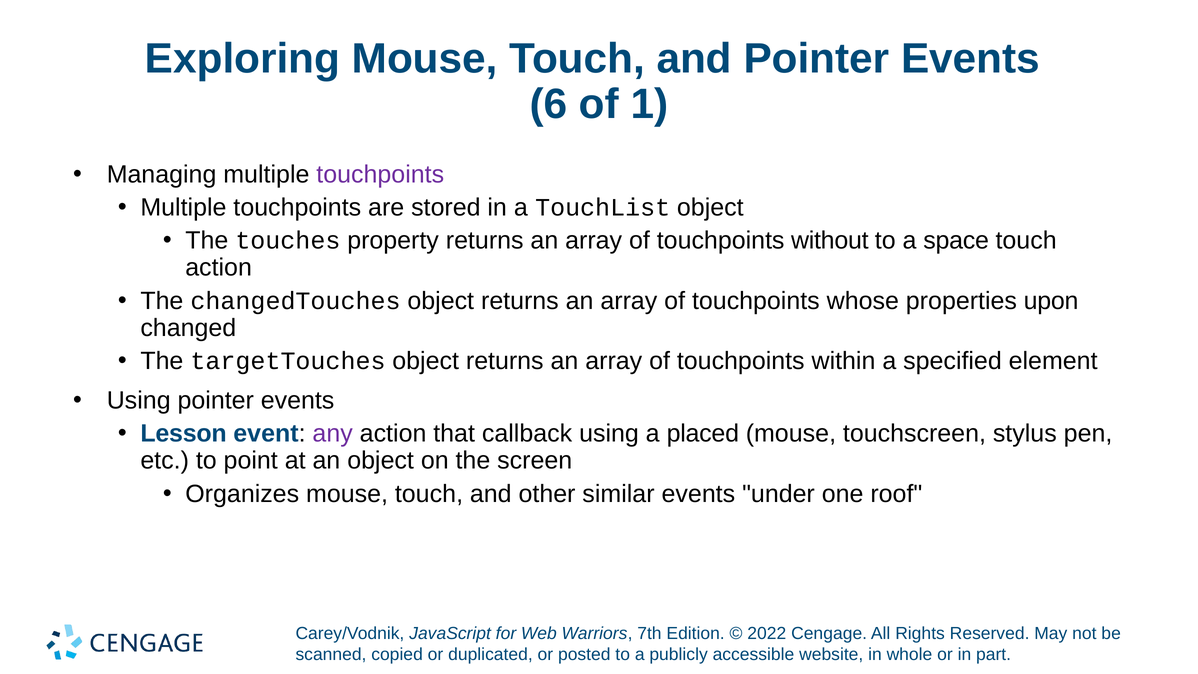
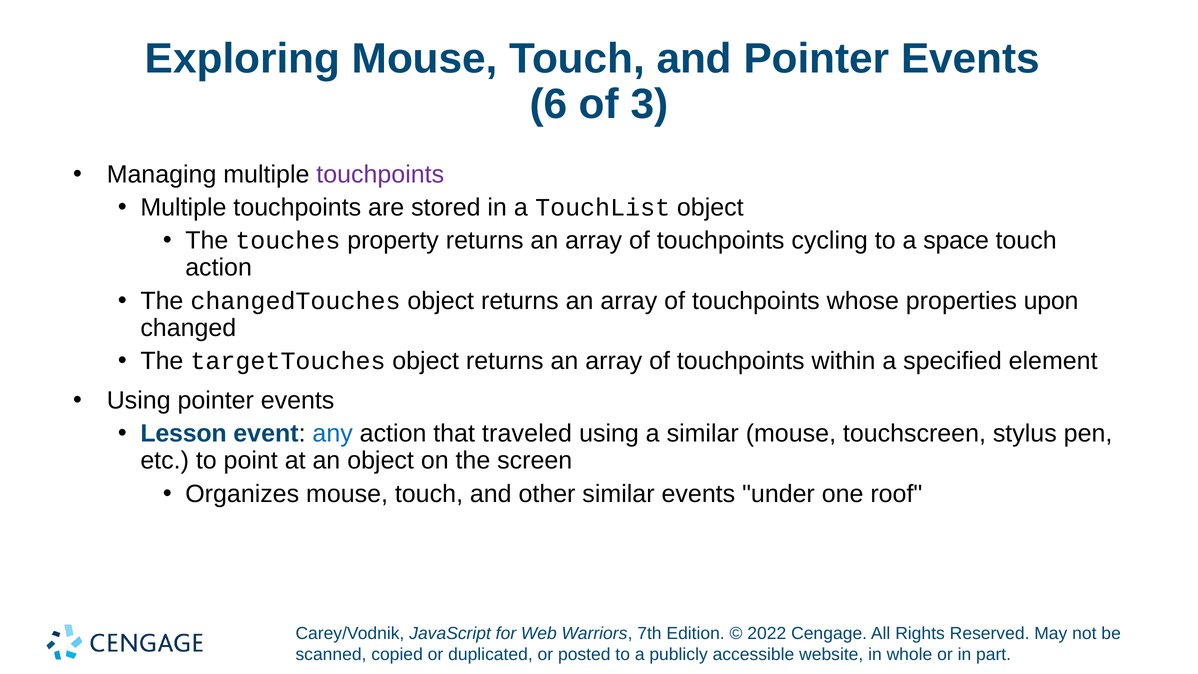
1: 1 -> 3
without: without -> cycling
any colour: purple -> blue
callback: callback -> traveled
a placed: placed -> similar
